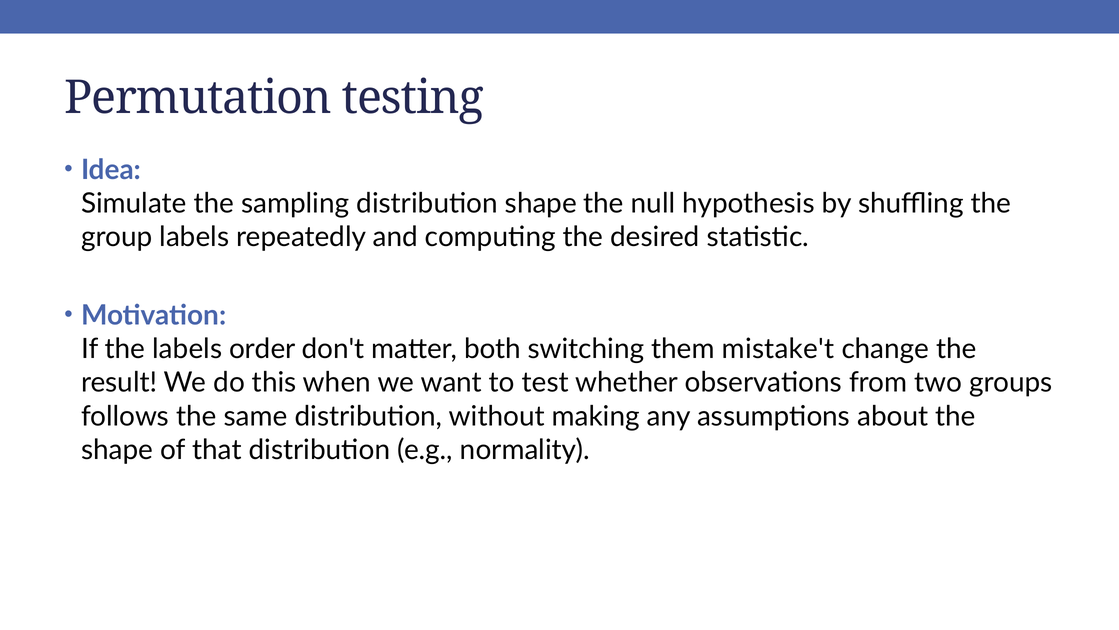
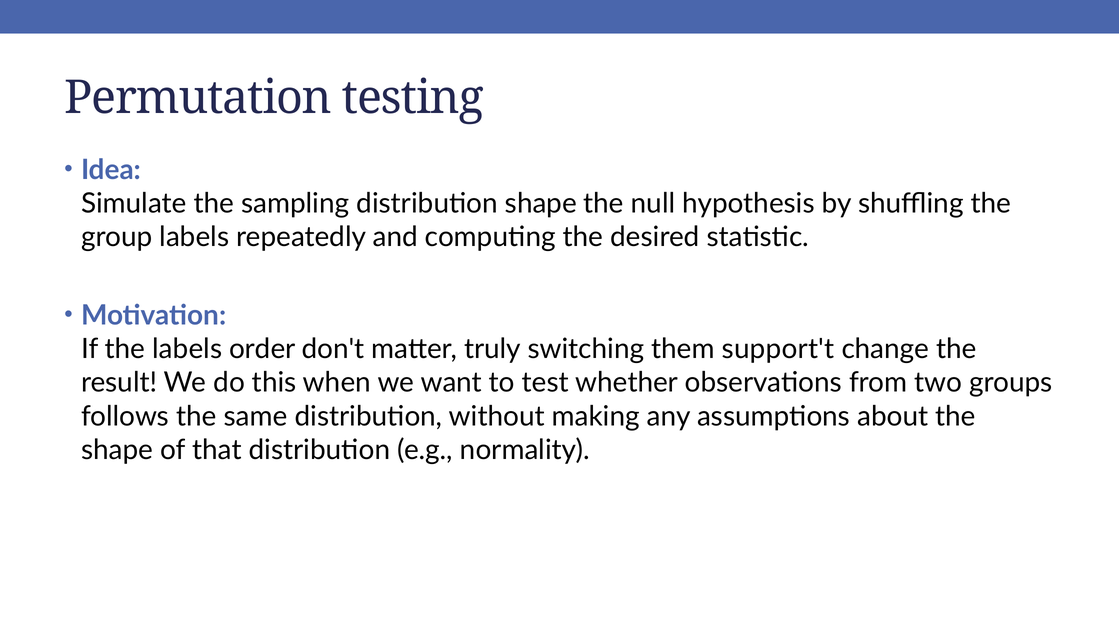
both: both -> truly
mistake't: mistake't -> support't
